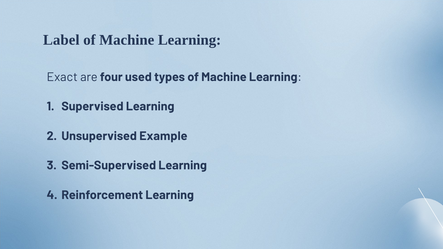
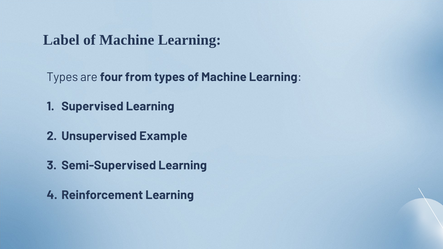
Exact at (62, 77): Exact -> Types
used: used -> from
